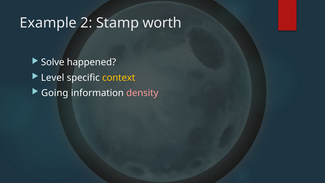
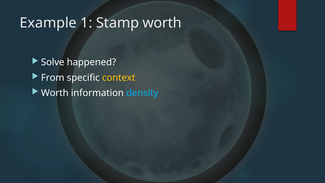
2: 2 -> 1
Level: Level -> From
Going at (55, 93): Going -> Worth
density colour: pink -> light blue
